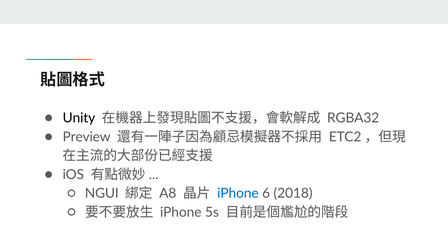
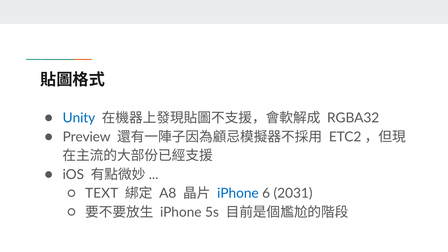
Unity colour: black -> blue
NGUI: NGUI -> TEXT
2018: 2018 -> 2031
